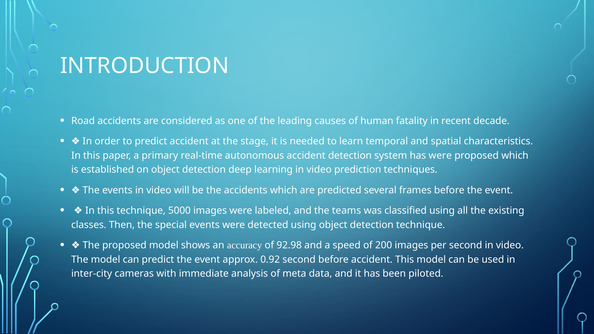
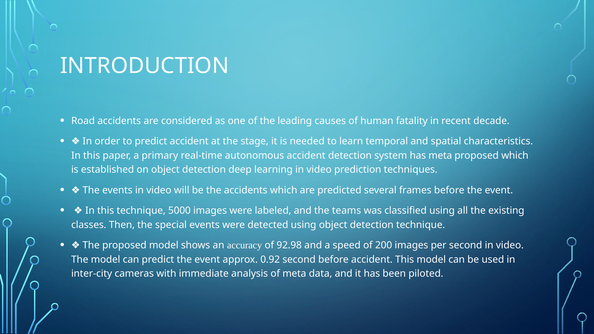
has were: were -> meta
